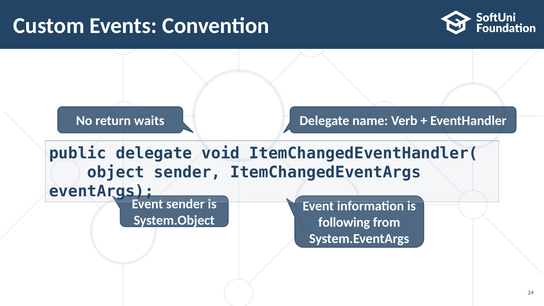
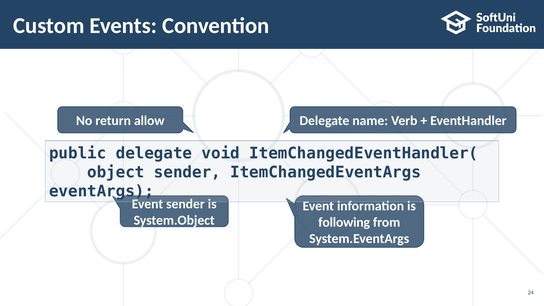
waits: waits -> allow
